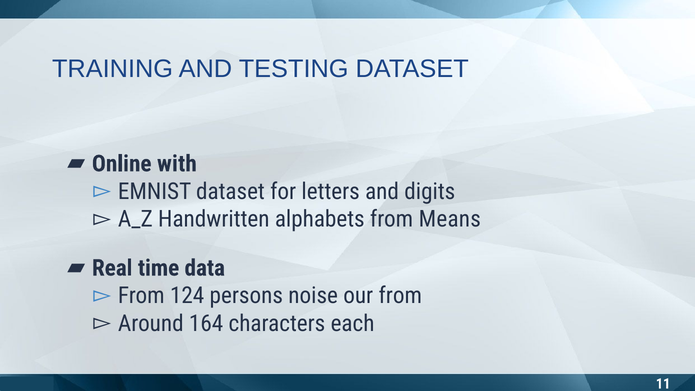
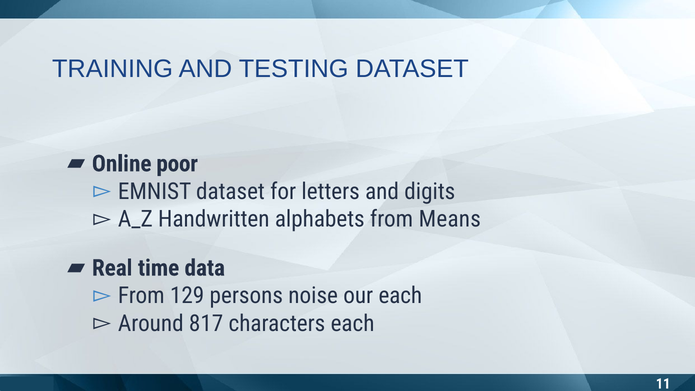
with: with -> poor
124: 124 -> 129
our from: from -> each
164: 164 -> 817
